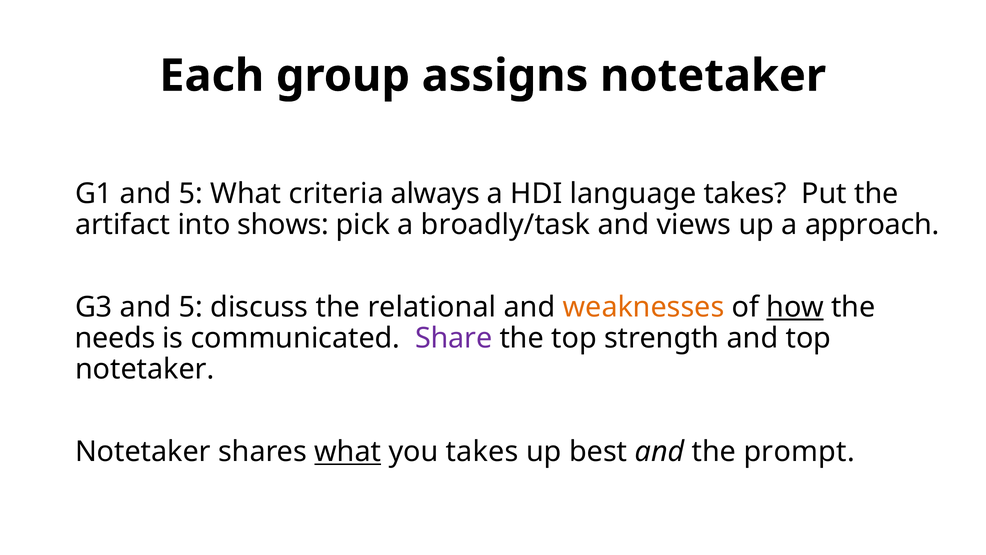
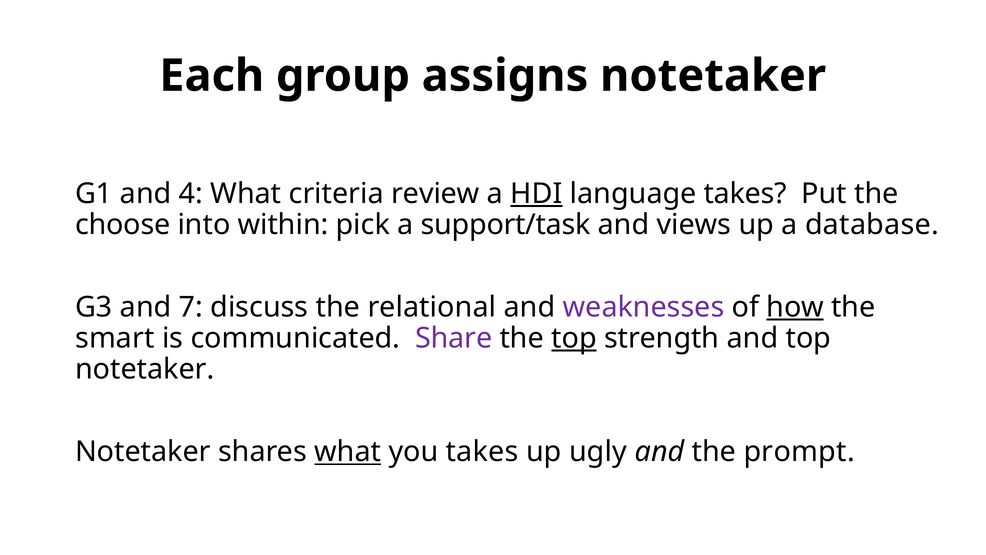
G1 and 5: 5 -> 4
always: always -> review
HDI underline: none -> present
artifact: artifact -> choose
shows: shows -> within
broadly/task: broadly/task -> support/task
approach: approach -> database
G3 and 5: 5 -> 7
weaknesses colour: orange -> purple
needs: needs -> smart
top at (574, 338) underline: none -> present
best: best -> ugly
